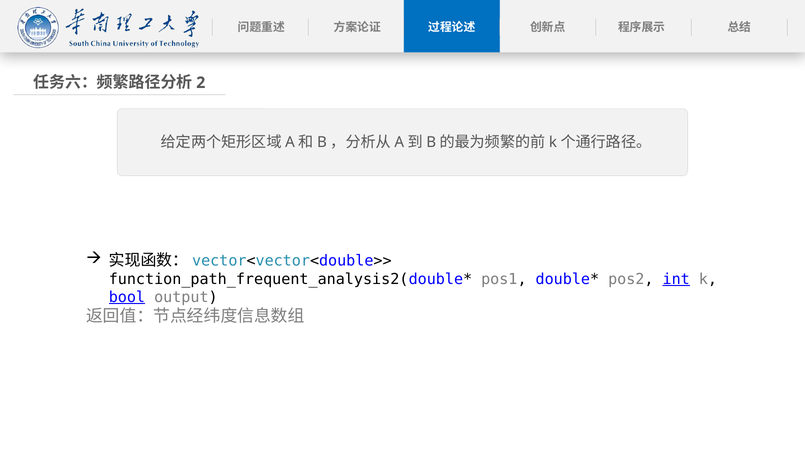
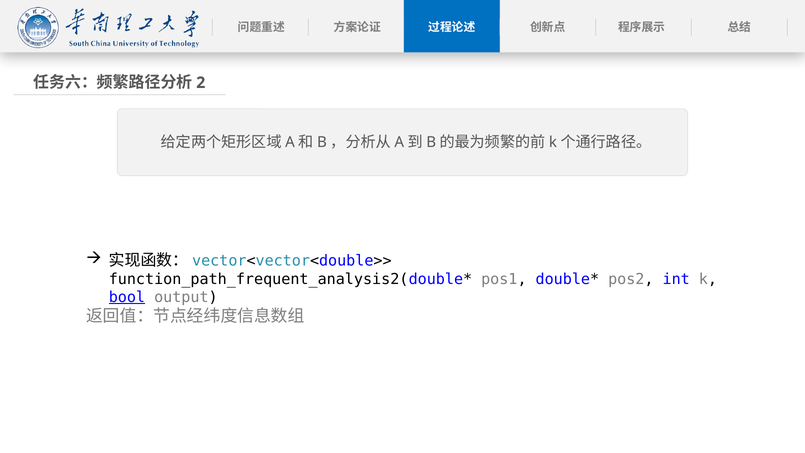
int underline: present -> none
